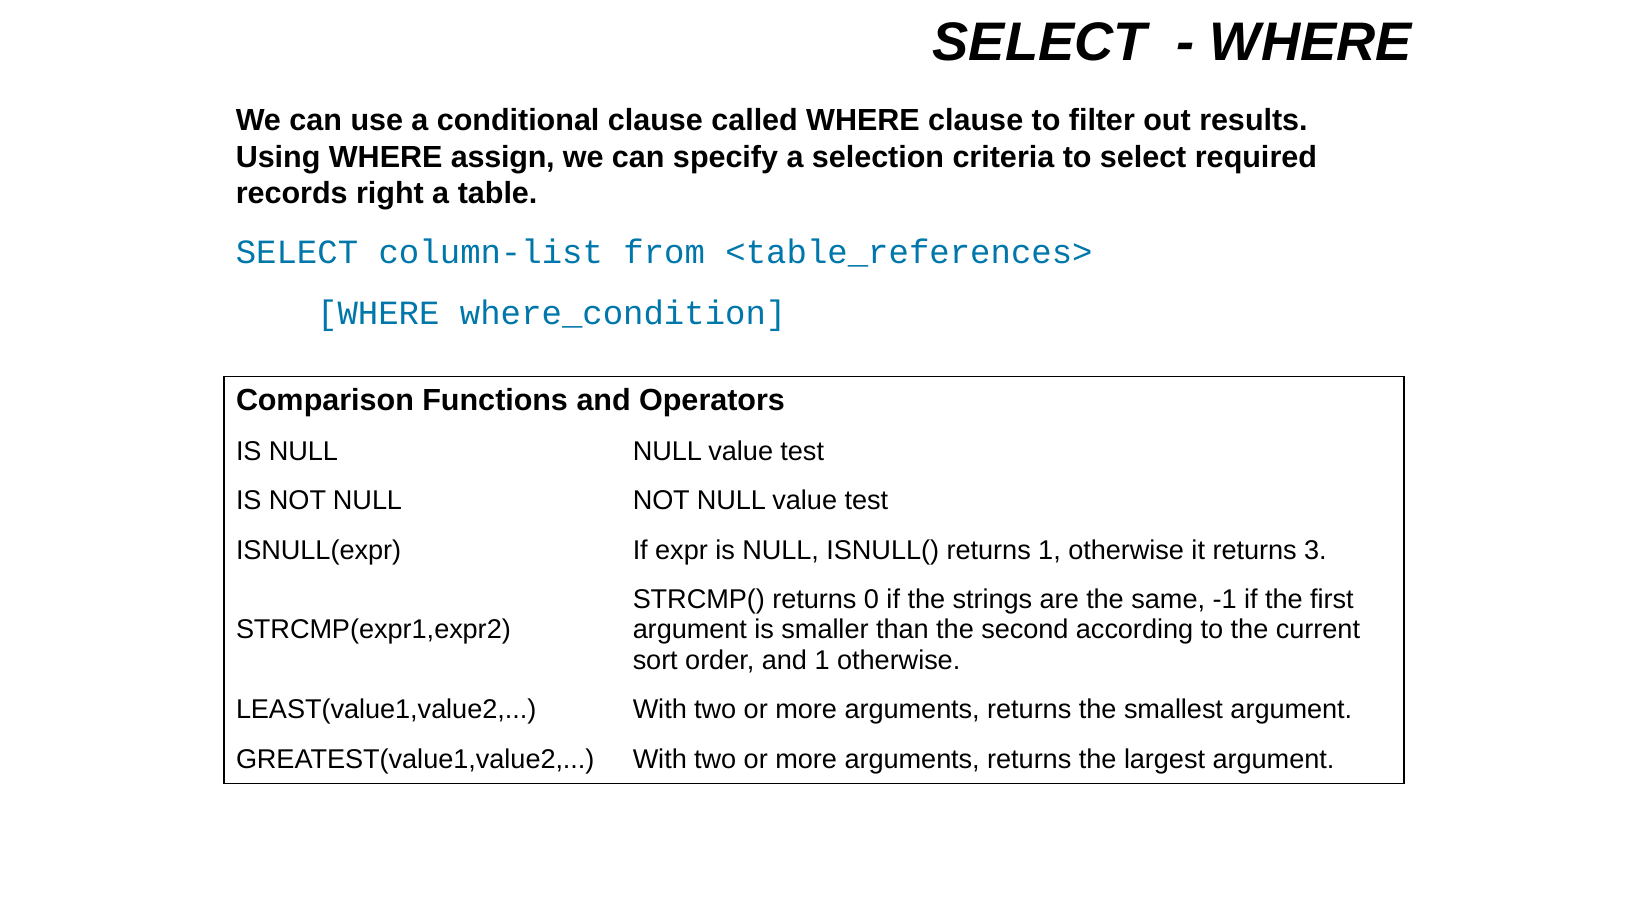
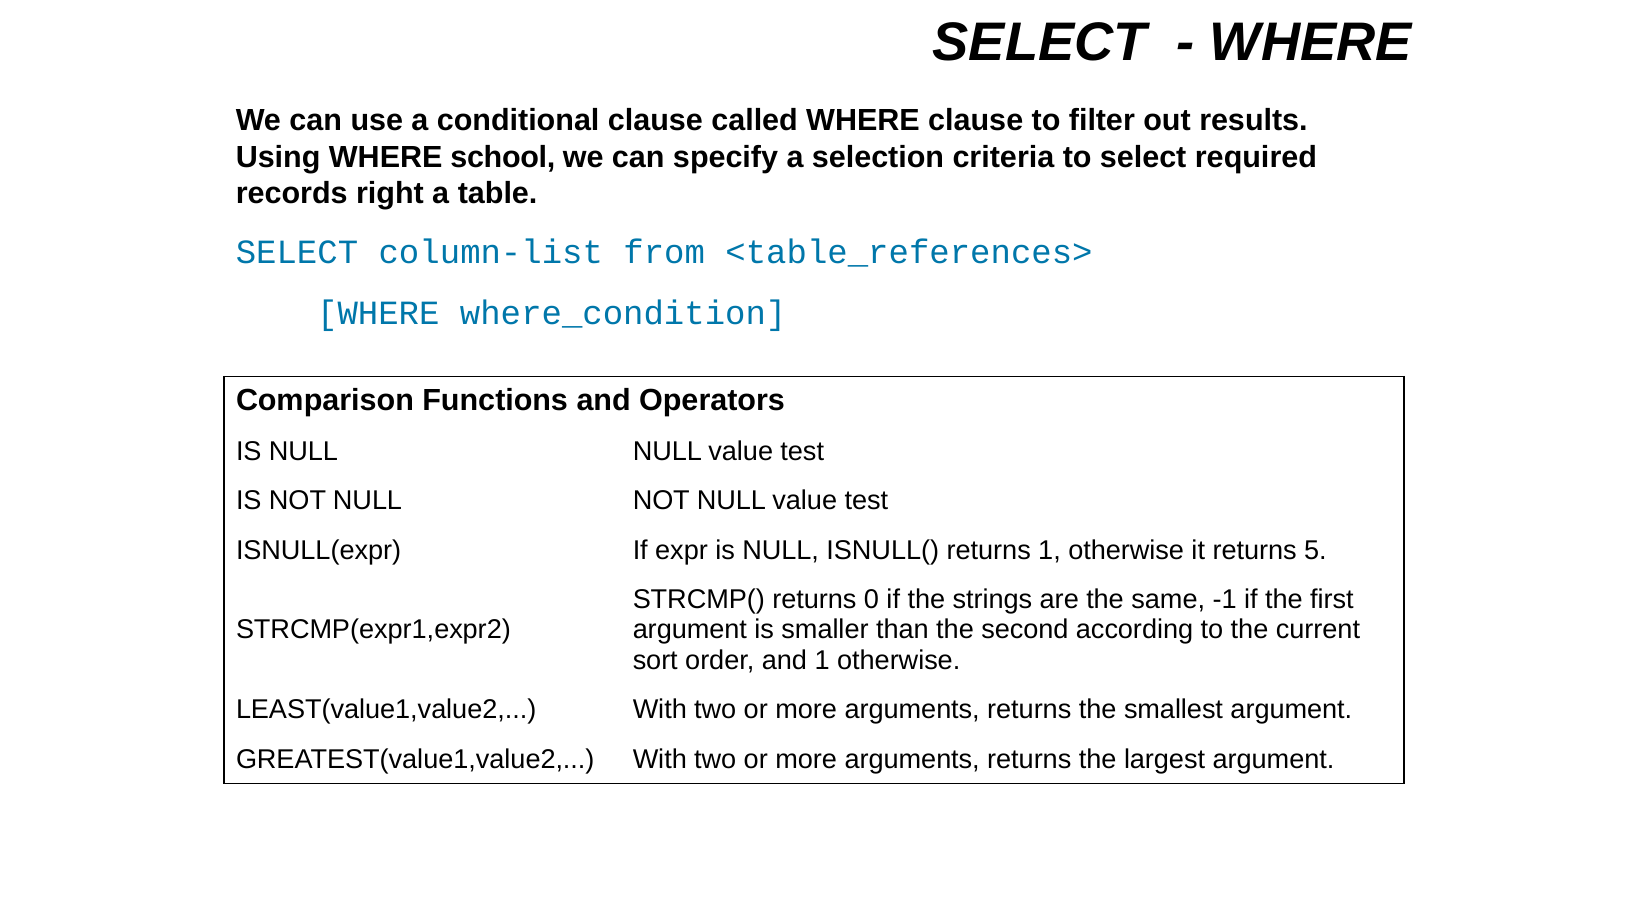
assign: assign -> school
3: 3 -> 5
